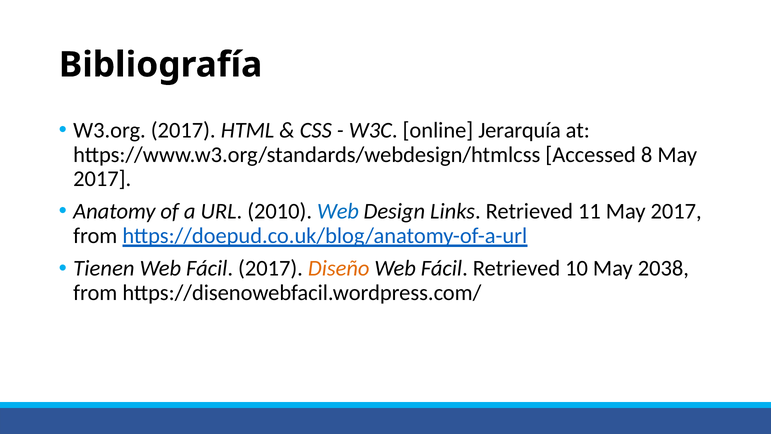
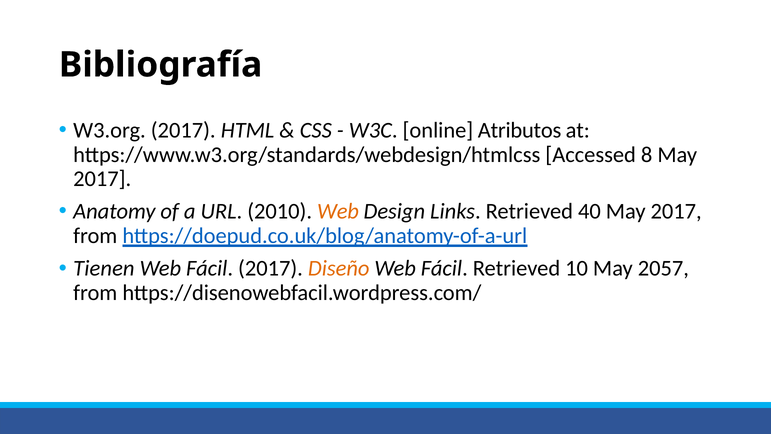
Jerarquía: Jerarquía -> Atributos
Web at (338, 211) colour: blue -> orange
11: 11 -> 40
2038: 2038 -> 2057
